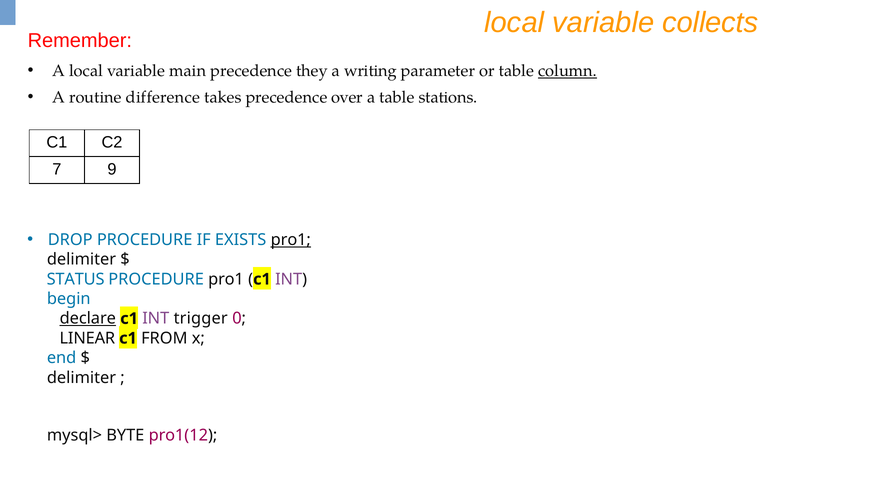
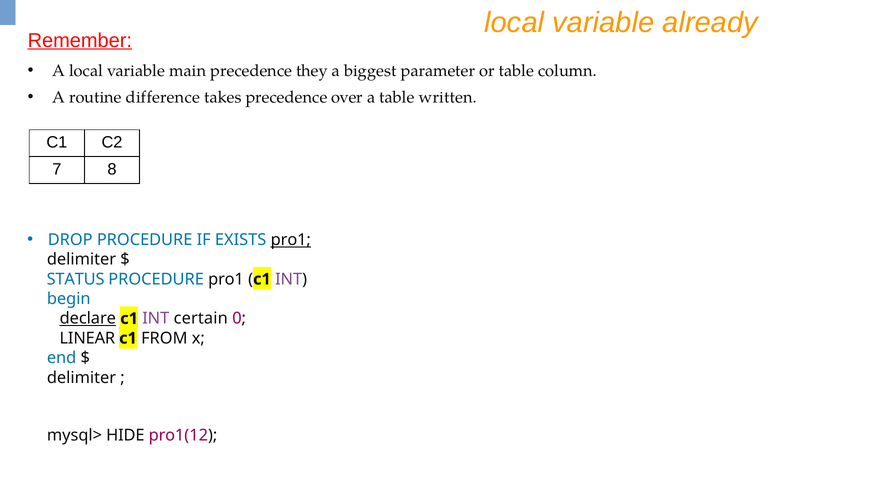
collects: collects -> already
Remember underline: none -> present
writing: writing -> biggest
column underline: present -> none
stations: stations -> written
9: 9 -> 8
trigger: trigger -> certain
BYTE: BYTE -> HIDE
